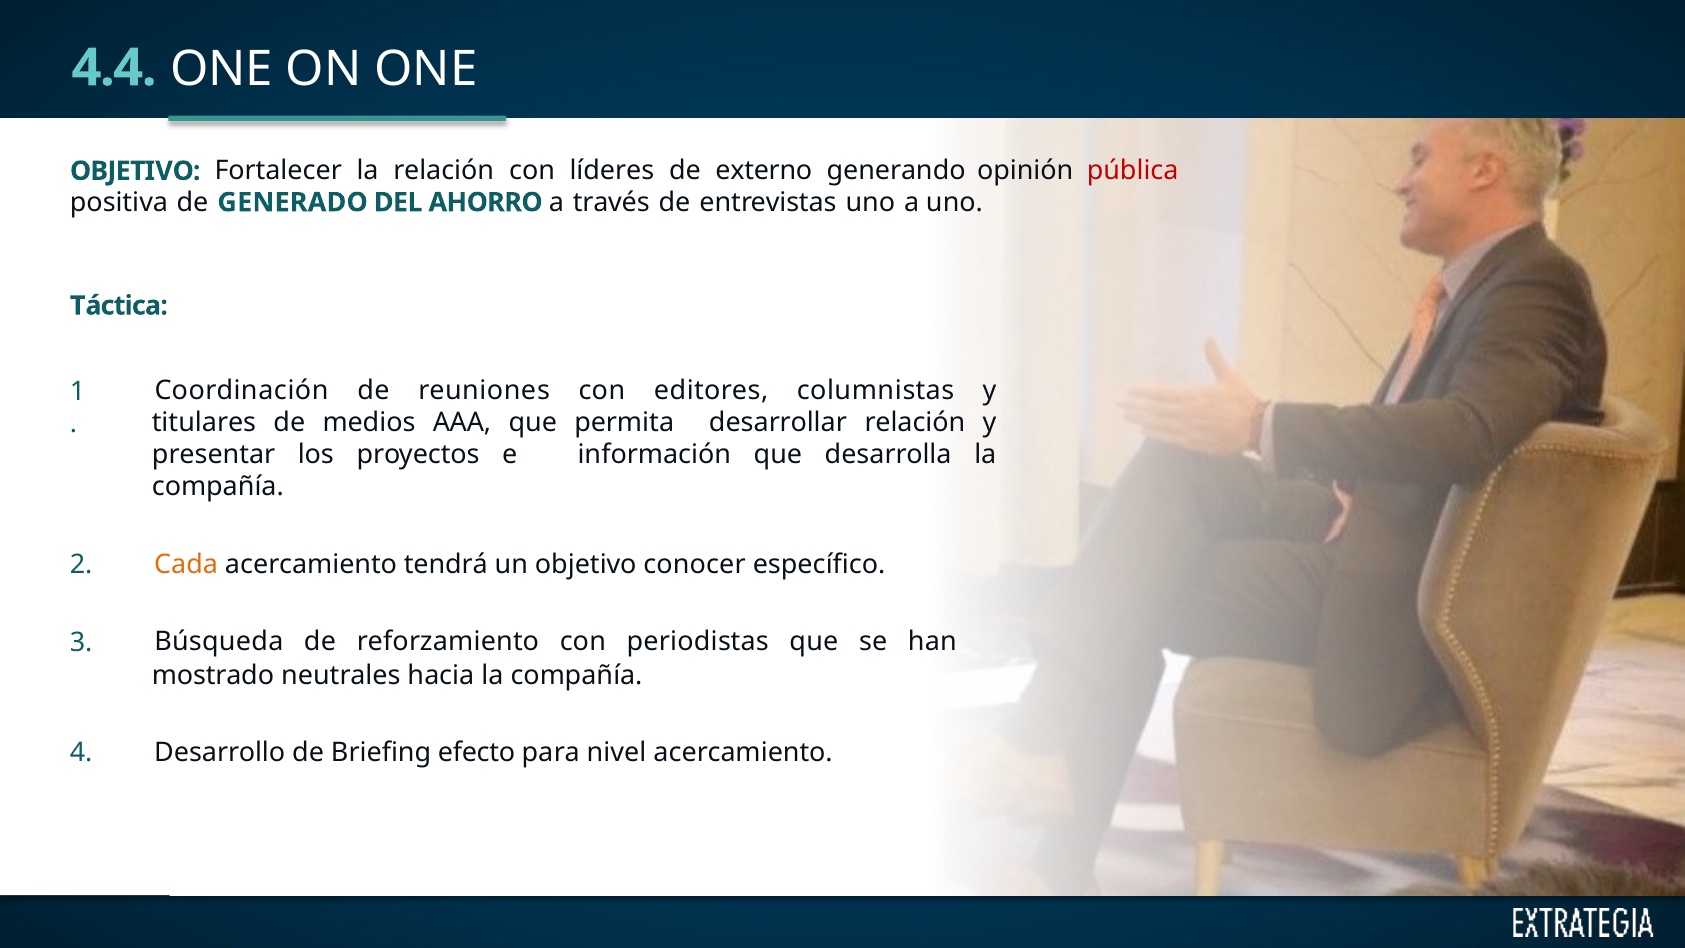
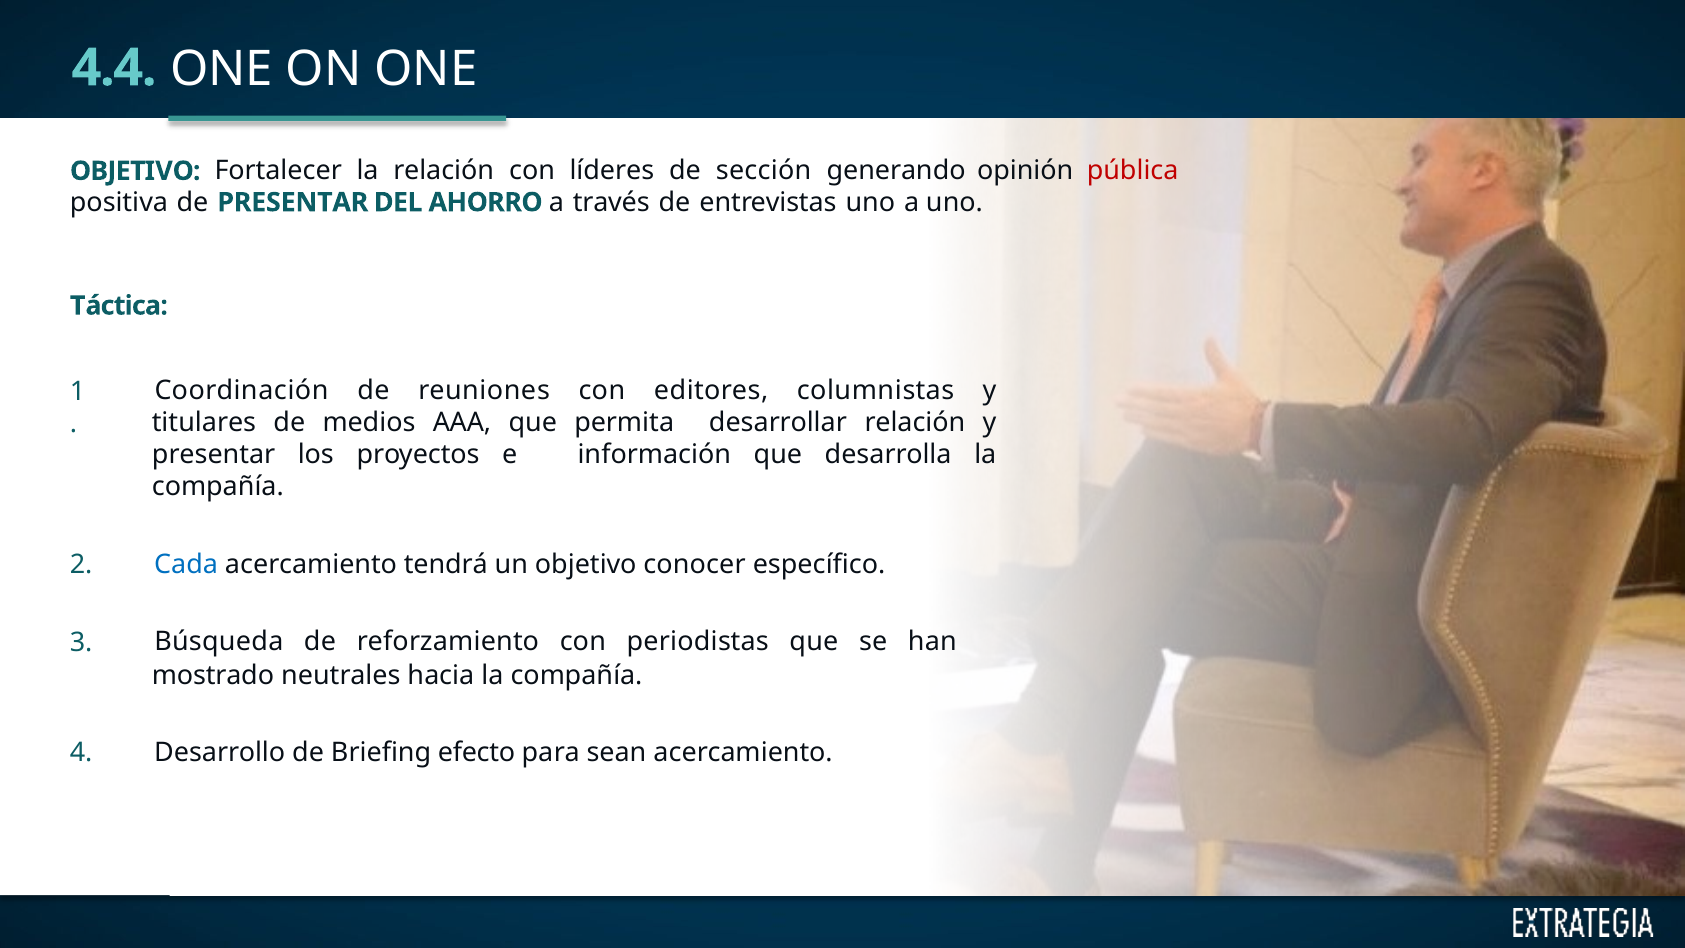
externo: externo -> sección
de GENERADO: GENERADO -> PRESENTAR
Cada colour: orange -> blue
nivel: nivel -> sean
